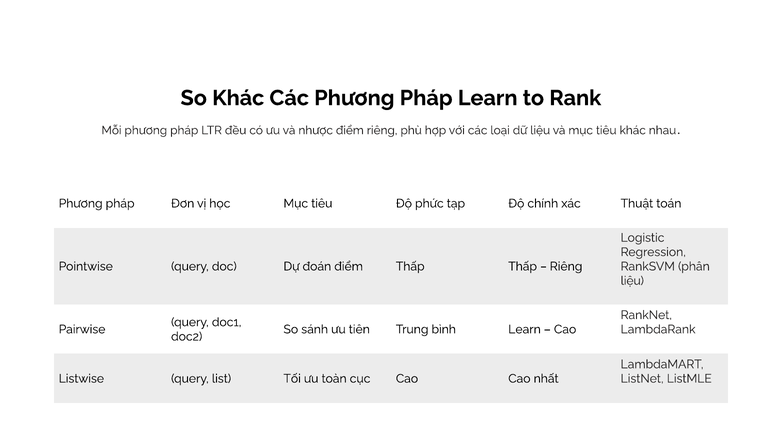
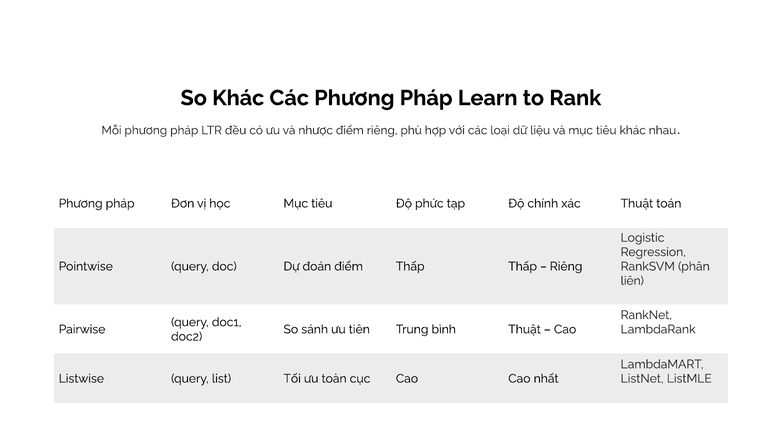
liệu at (632, 281): liệu -> liên
bình Learn: Learn -> Thuật
